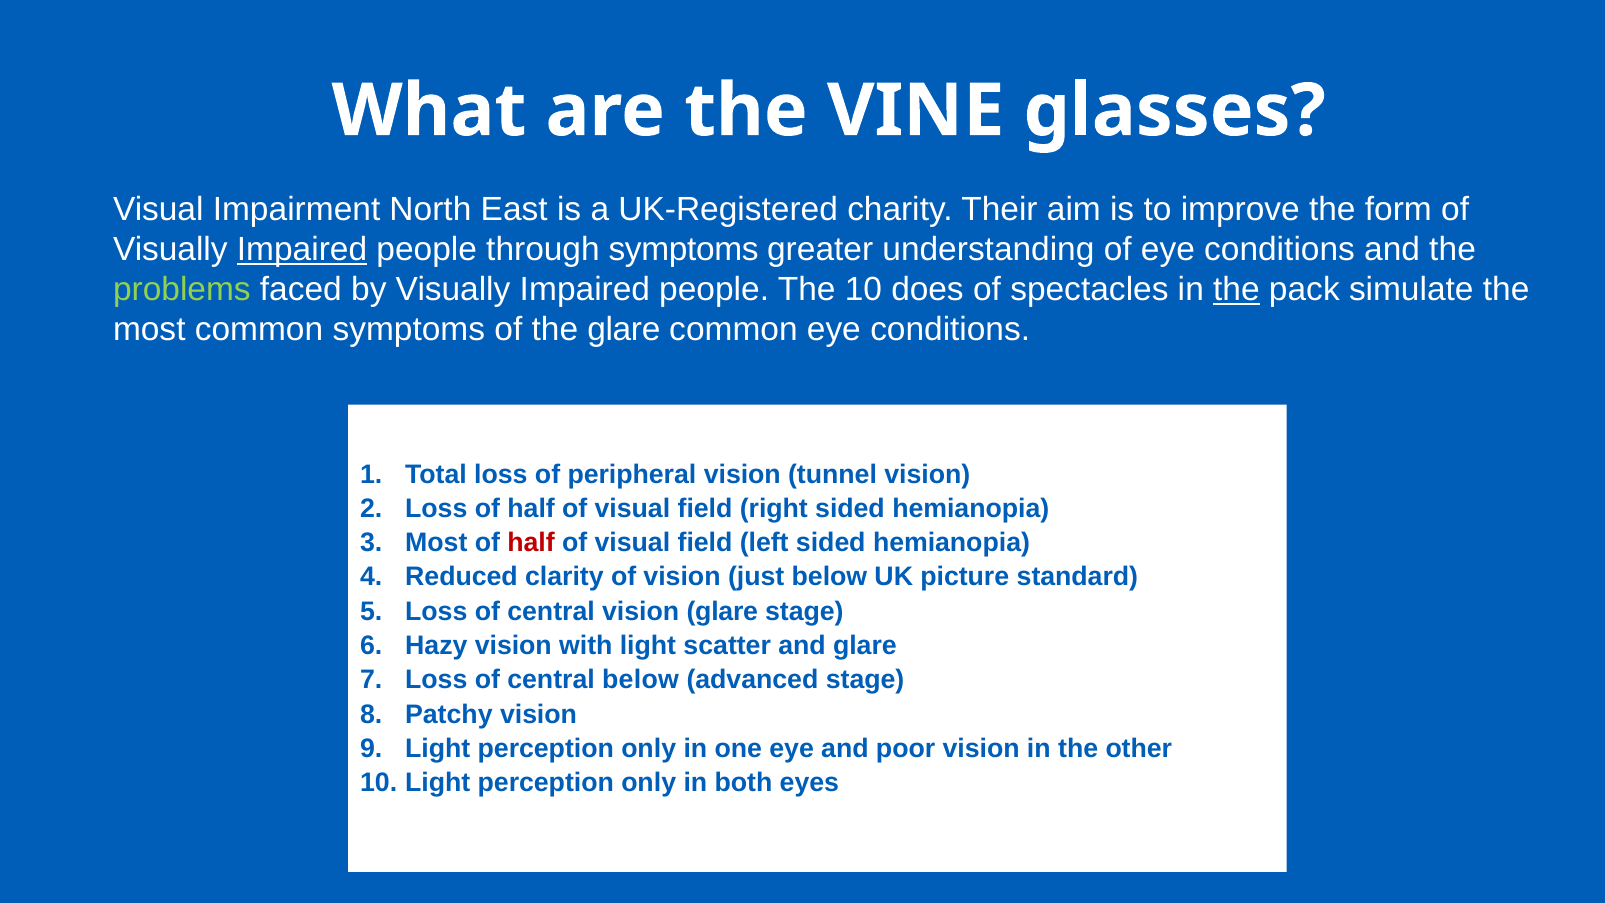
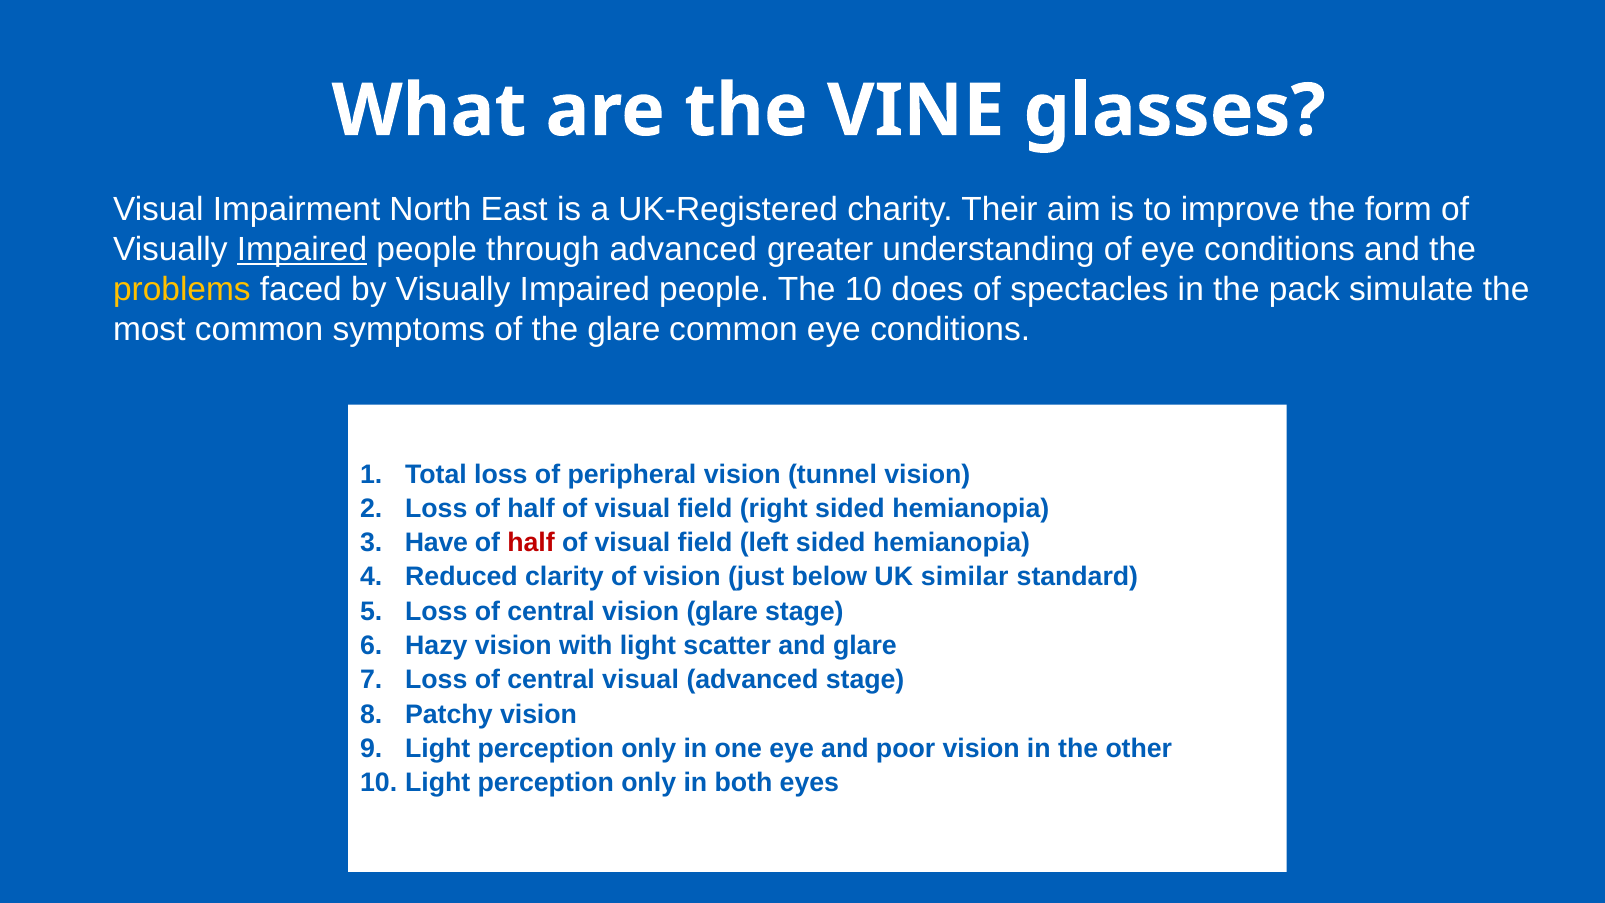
through symptoms: symptoms -> advanced
problems colour: light green -> yellow
the at (1236, 290) underline: present -> none
Most at (436, 543): Most -> Have
picture: picture -> similar
central below: below -> visual
